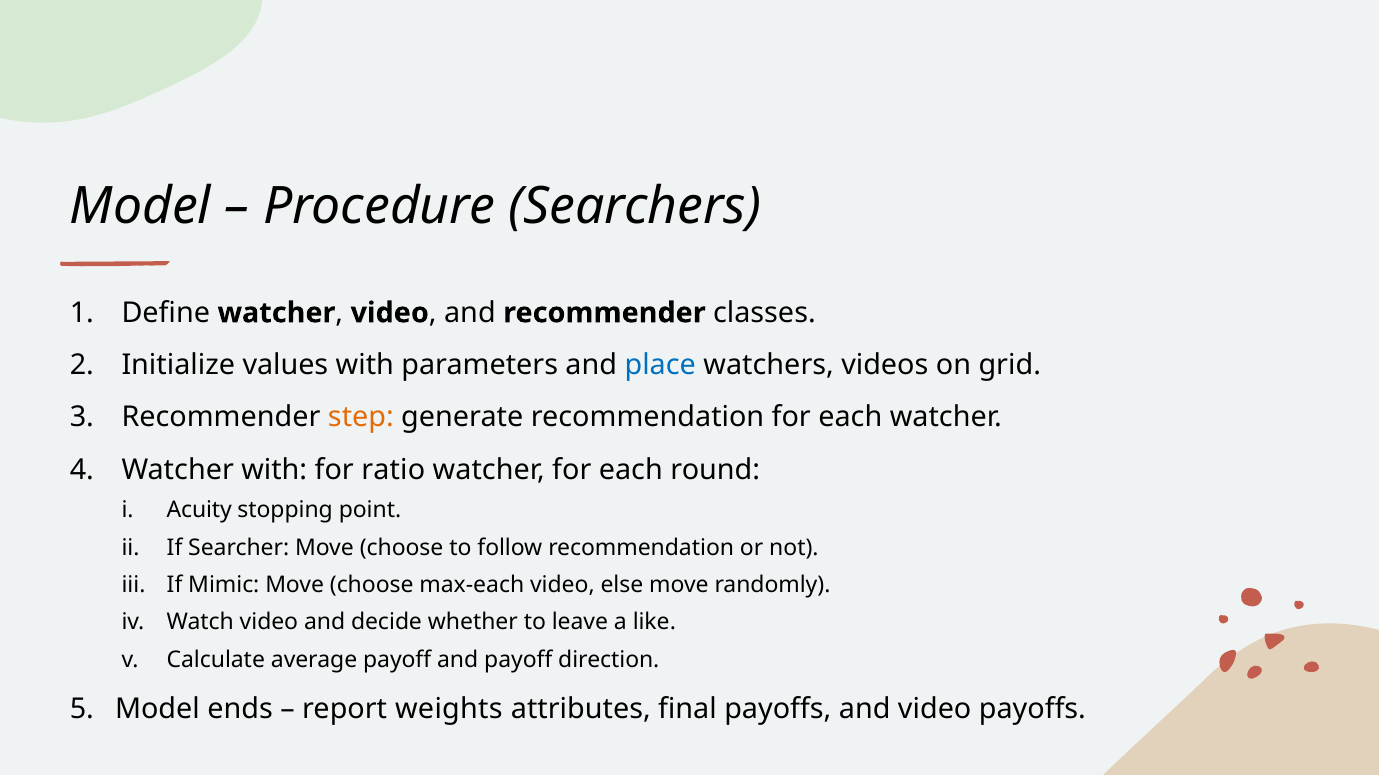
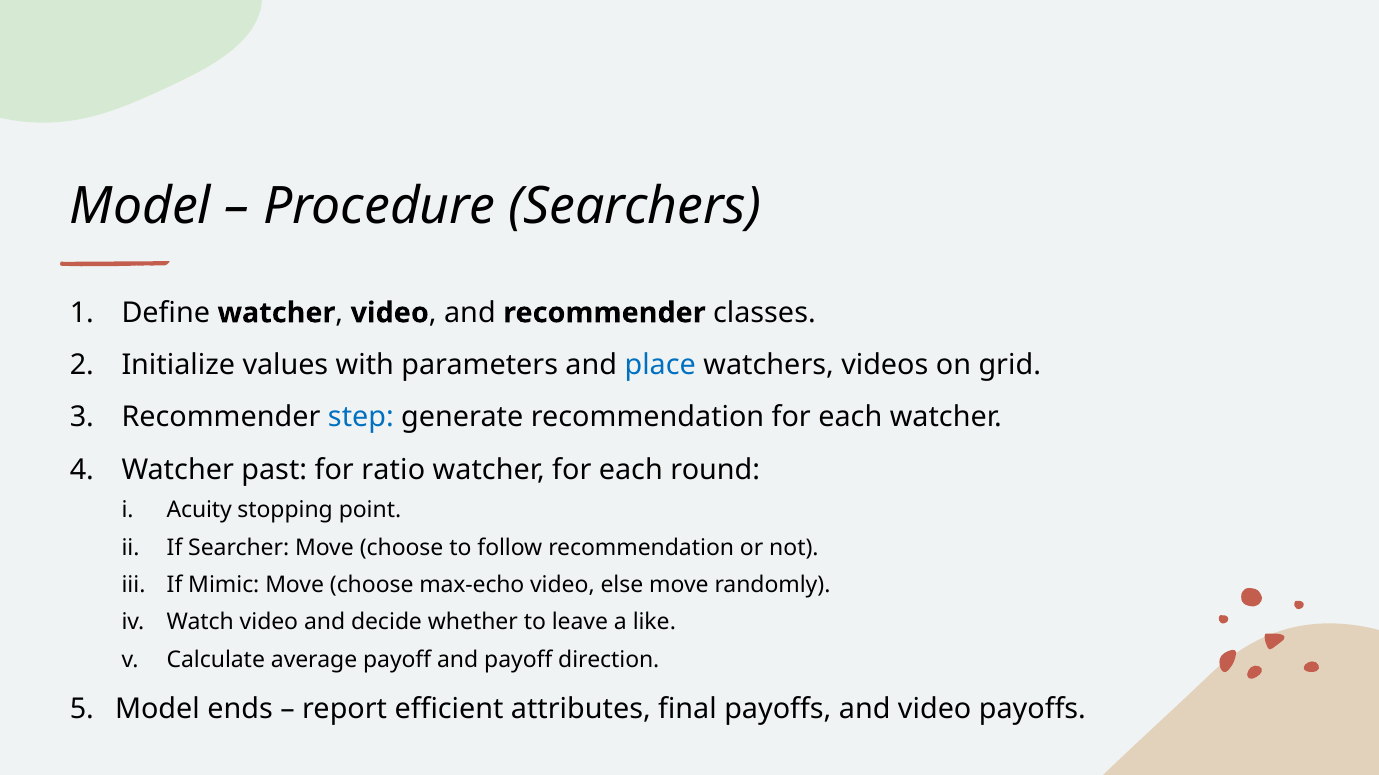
step colour: orange -> blue
Watcher with: with -> past
max-each: max-each -> max-echo
weights: weights -> efficient
